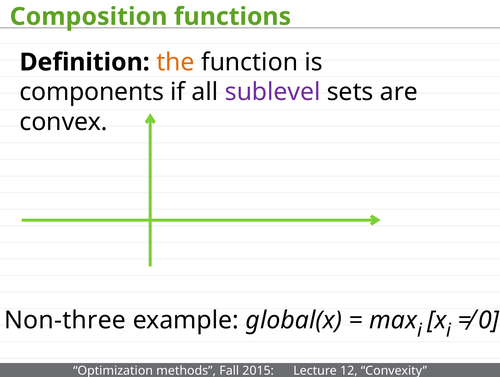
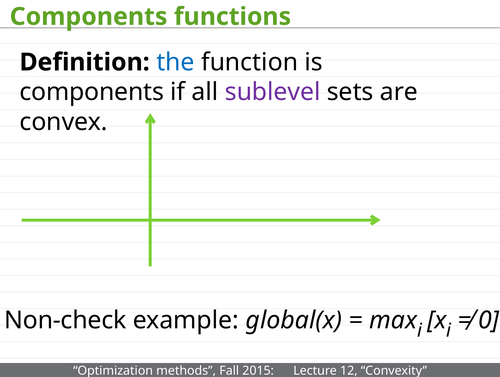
Composition at (89, 17): Composition -> Components
the colour: orange -> blue
Non-three: Non-three -> Non-check
